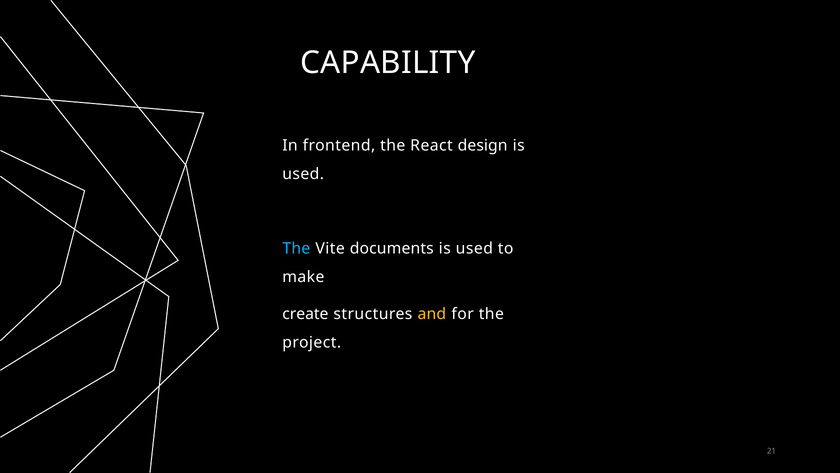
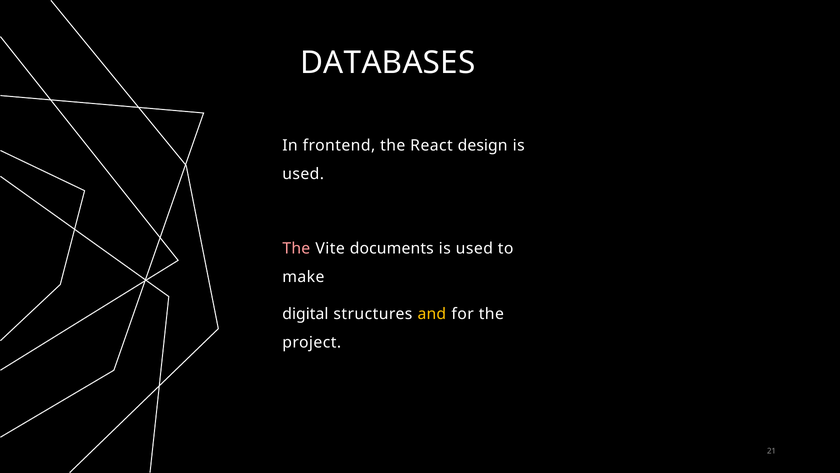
CAPABILITY: CAPABILITY -> DATABASES
The at (296, 248) colour: light blue -> pink
create: create -> digital
